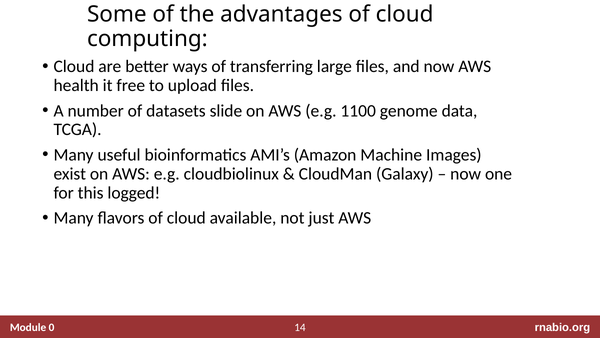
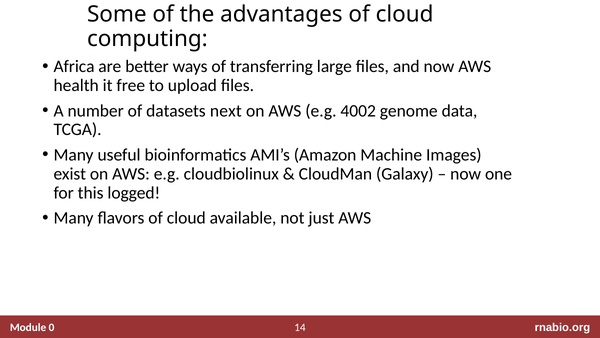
Cloud at (74, 67): Cloud -> Africa
slide: slide -> next
1100: 1100 -> 4002
